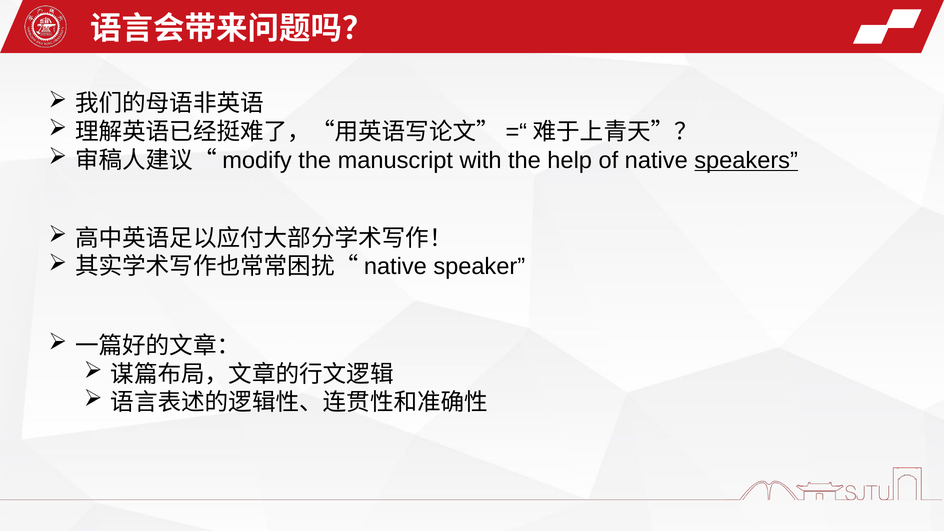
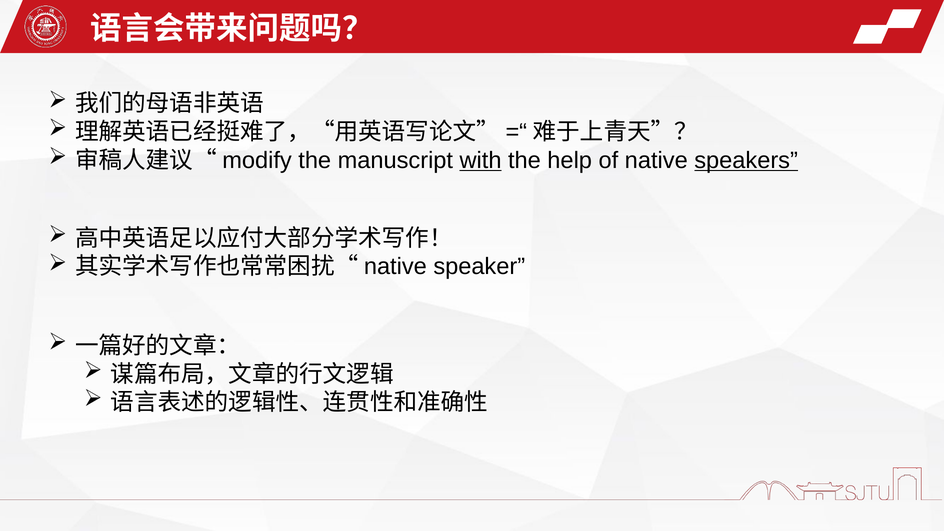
with underline: none -> present
